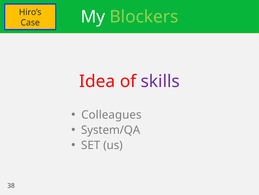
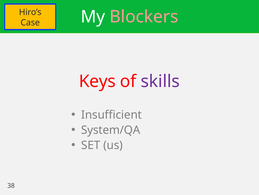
Blockers colour: light green -> pink
Idea: Idea -> Keys
Colleagues: Colleagues -> Insufficient
